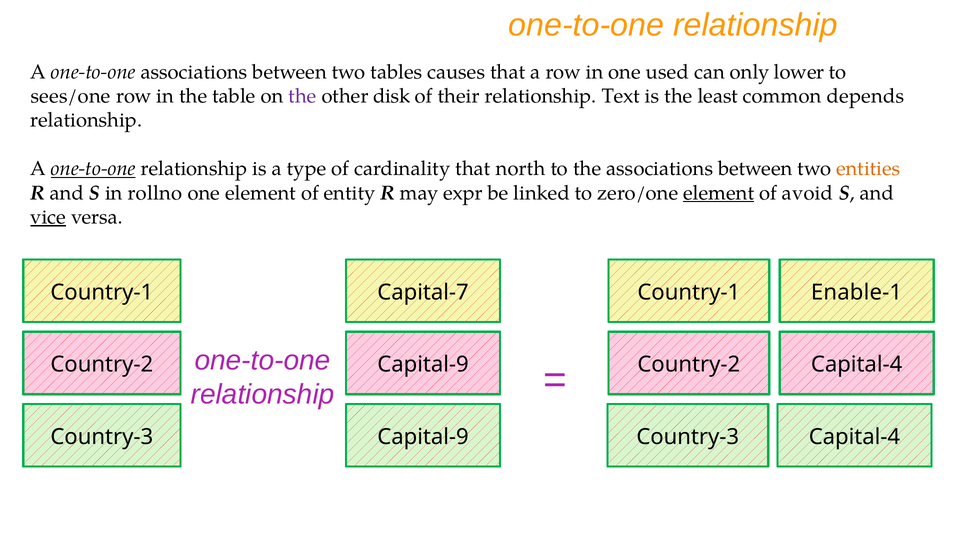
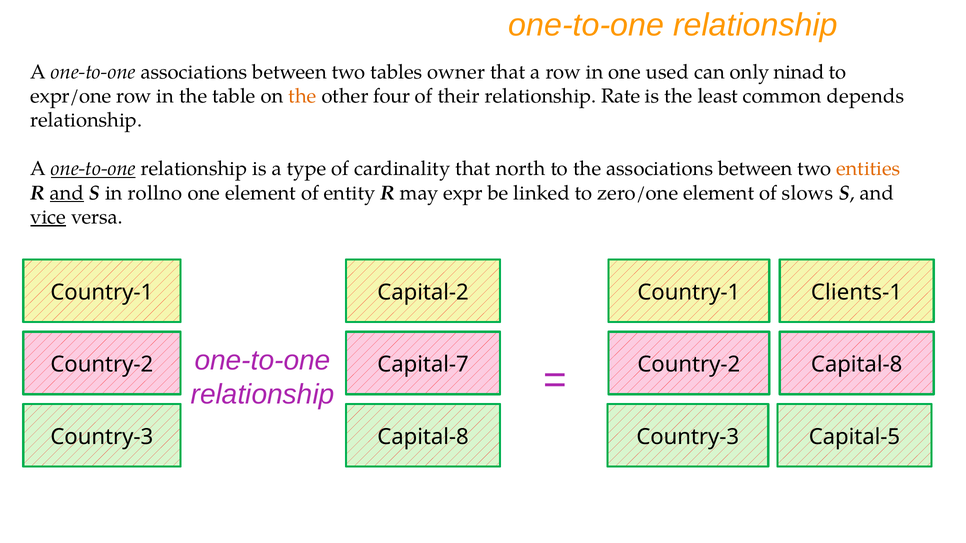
causes: causes -> owner
lower: lower -> ninad
sees/one: sees/one -> expr/one
the at (302, 96) colour: purple -> orange
disk: disk -> four
Text: Text -> Rate
and at (67, 193) underline: none -> present
element at (719, 193) underline: present -> none
avoid: avoid -> slows
Capital-7: Capital-7 -> Capital-2
Enable-1: Enable-1 -> Clients-1
Country-2 Capital-9: Capital-9 -> Capital-7
Country-2 Capital-4: Capital-4 -> Capital-8
Country-3 Capital-9: Capital-9 -> Capital-8
Country-3 Capital-4: Capital-4 -> Capital-5
